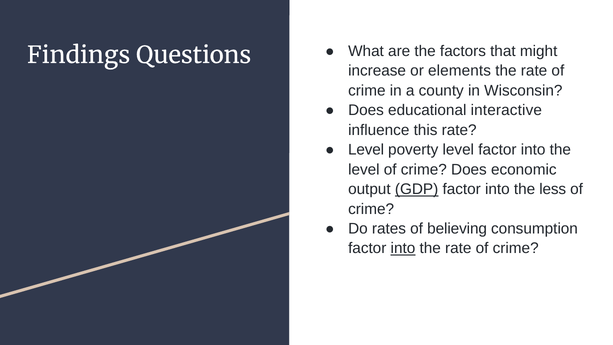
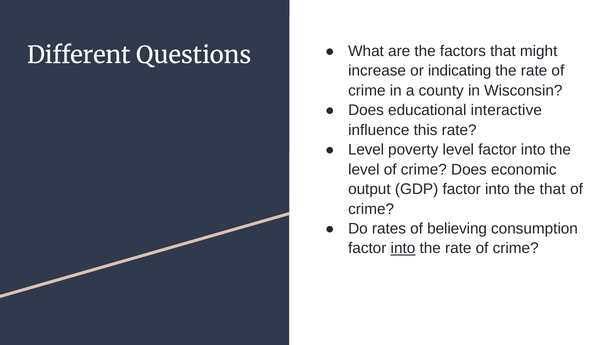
Findings: Findings -> Different
elements: elements -> indicating
GDP underline: present -> none
the less: less -> that
